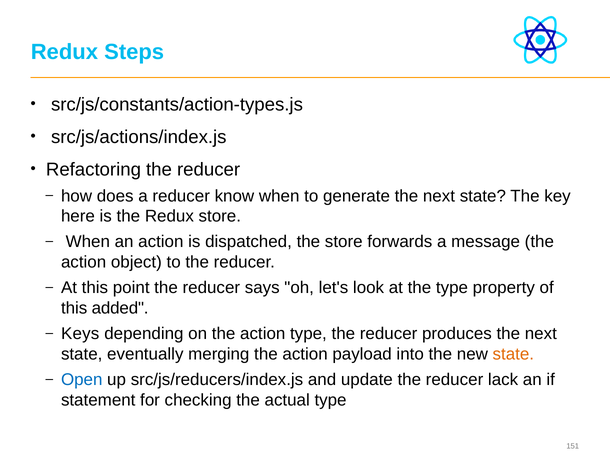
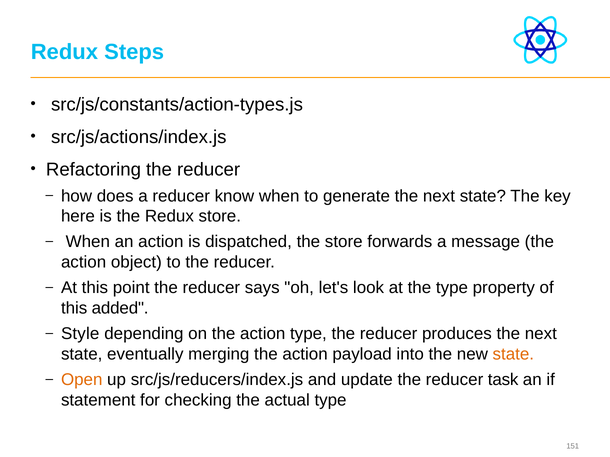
Keys: Keys -> Style
Open colour: blue -> orange
lack: lack -> task
